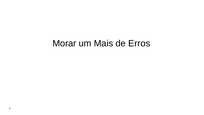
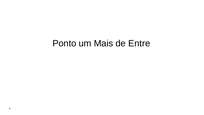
Morar: Morar -> Ponto
Erros: Erros -> Entre
